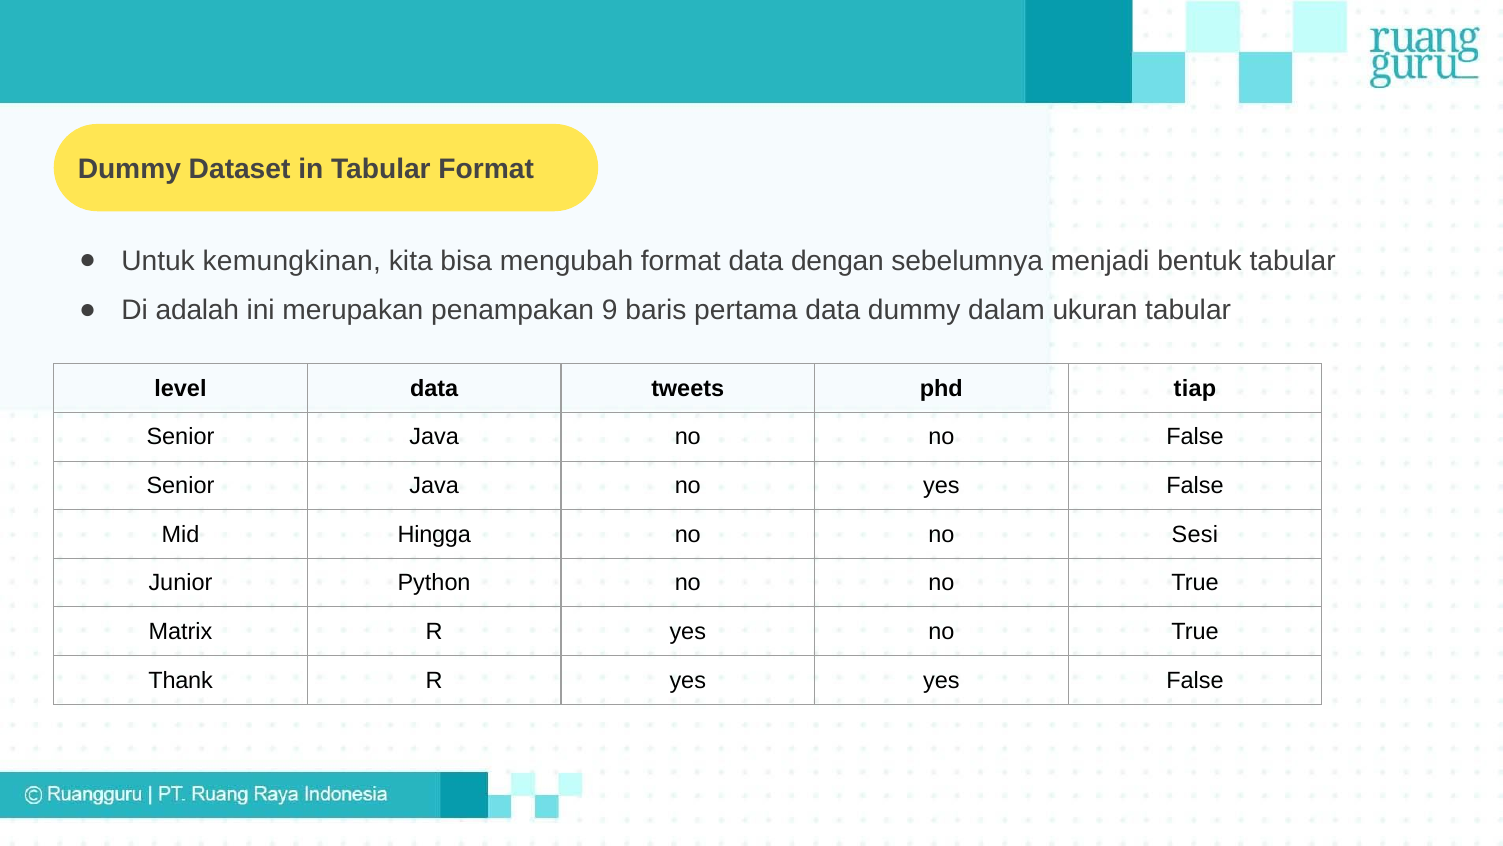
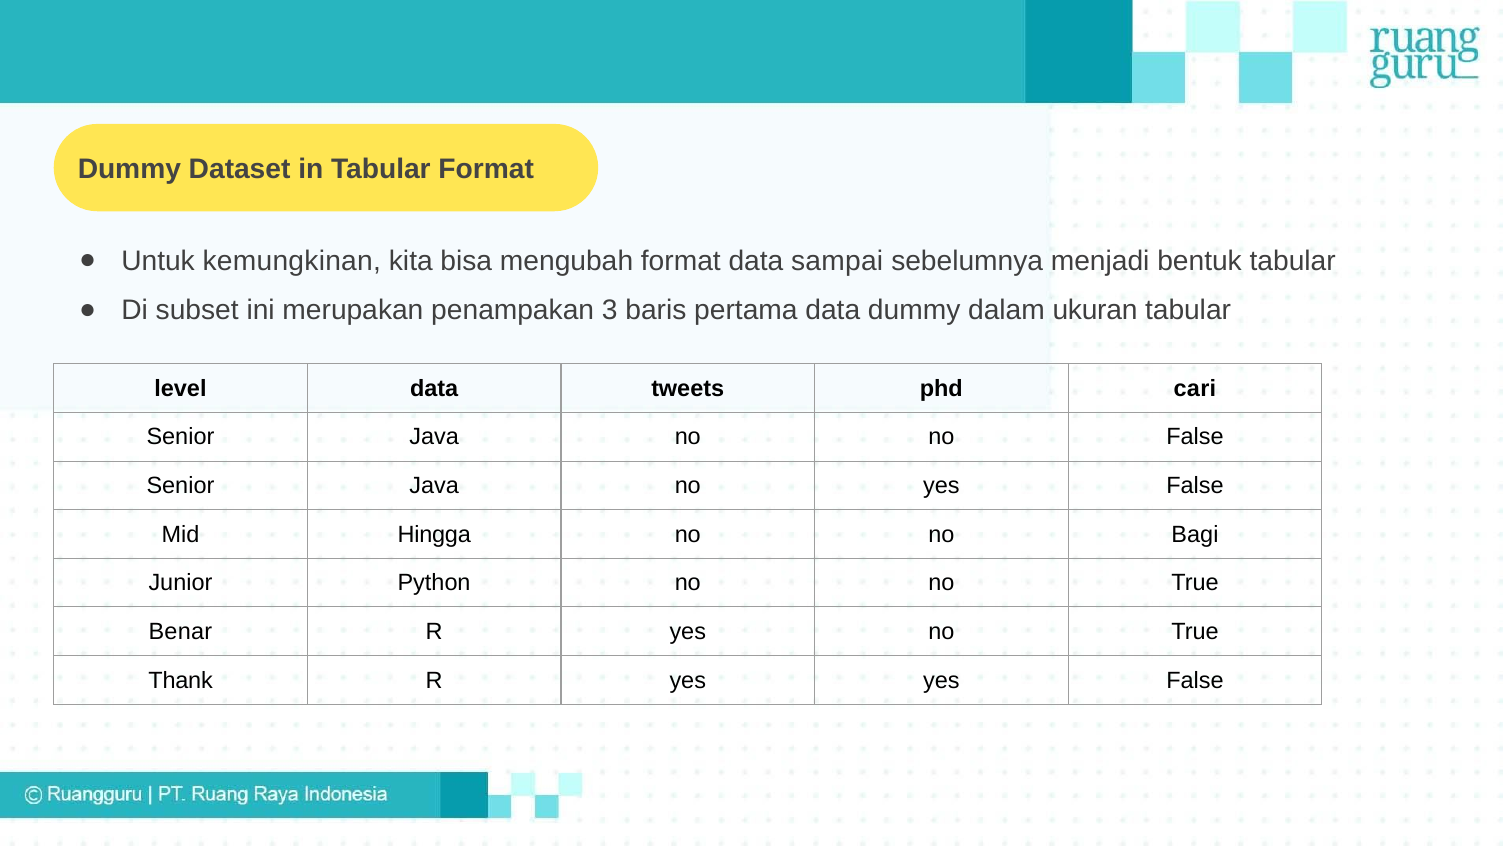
dengan: dengan -> sampai
adalah: adalah -> subset
9: 9 -> 3
tiap: tiap -> cari
Sesi: Sesi -> Bagi
Matrix: Matrix -> Benar
